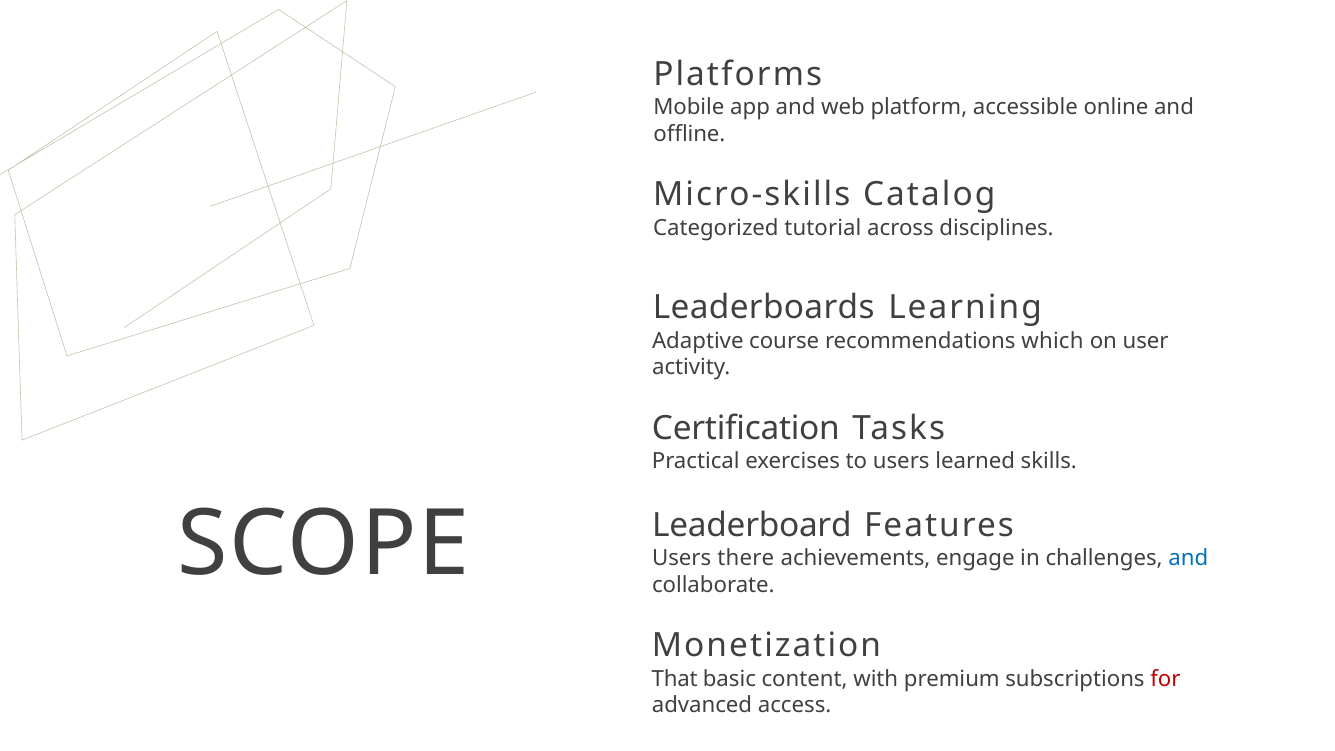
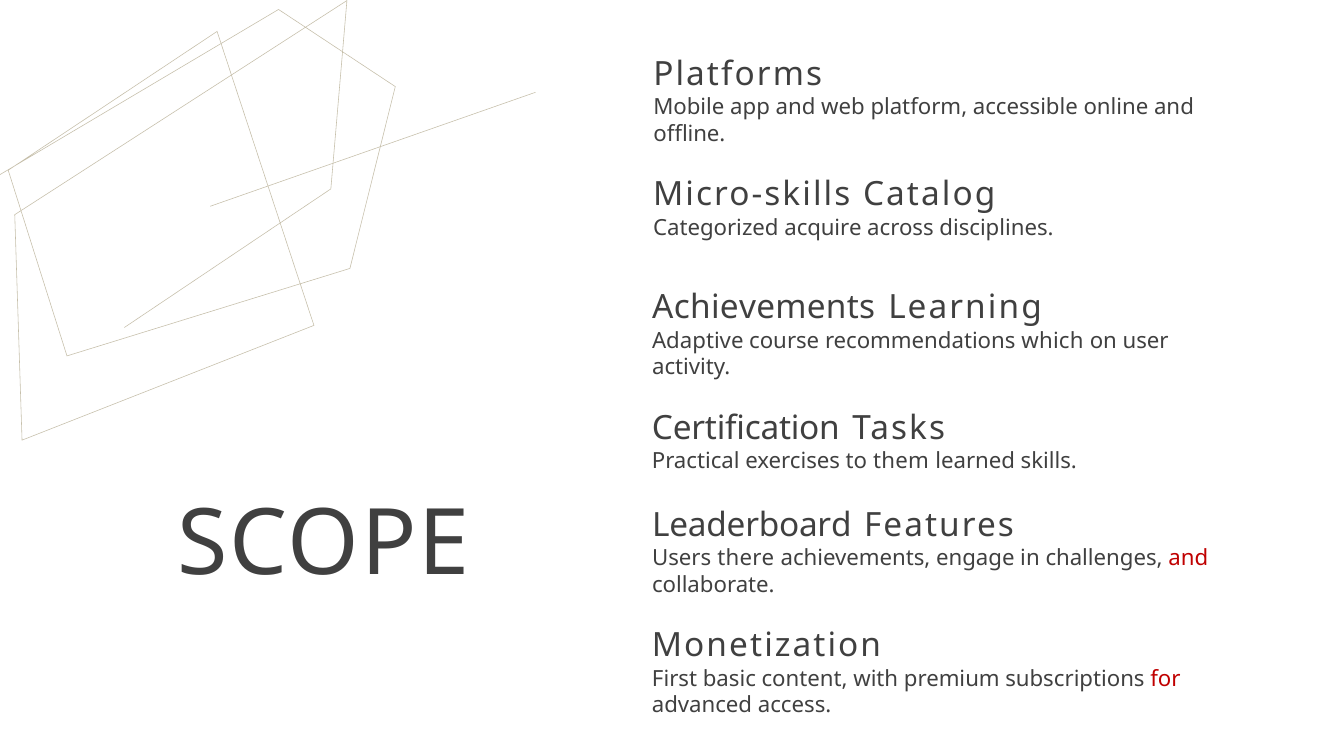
tutorial: tutorial -> acquire
Leaderboards at (764, 308): Leaderboards -> Achievements
to users: users -> them
and at (1188, 558) colour: blue -> red
That: That -> First
